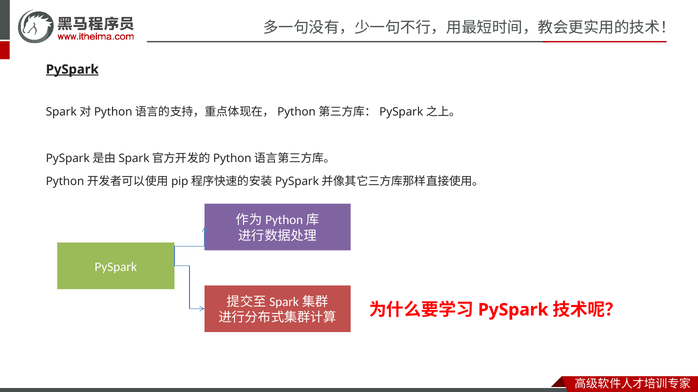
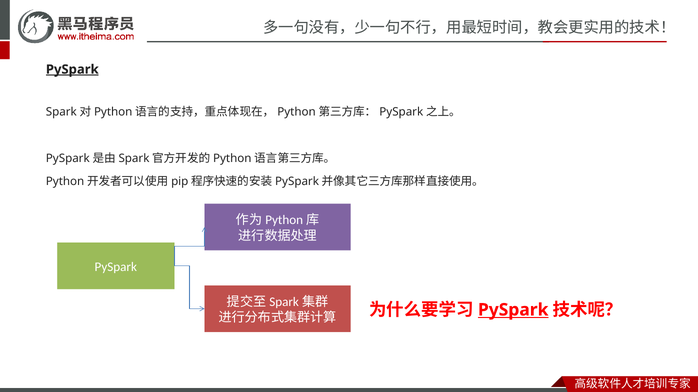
PySpark at (513, 310) underline: none -> present
